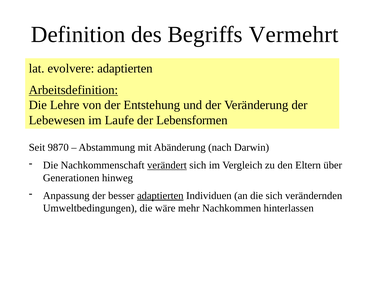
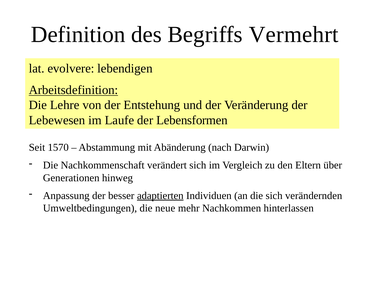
evolvere adaptierten: adaptierten -> lebendigen
9870: 9870 -> 1570
verändert underline: present -> none
wäre: wäre -> neue
